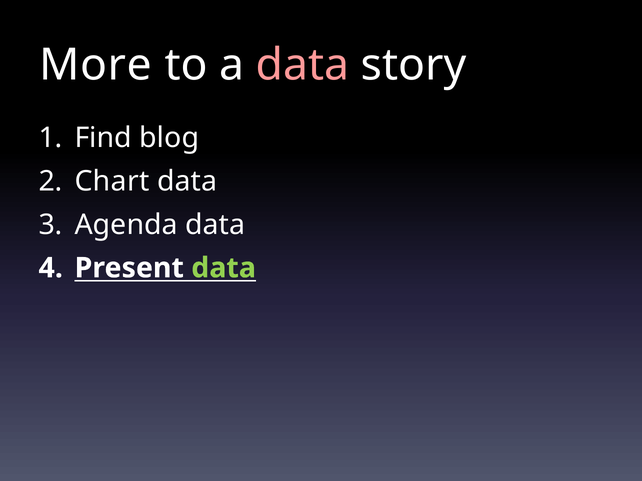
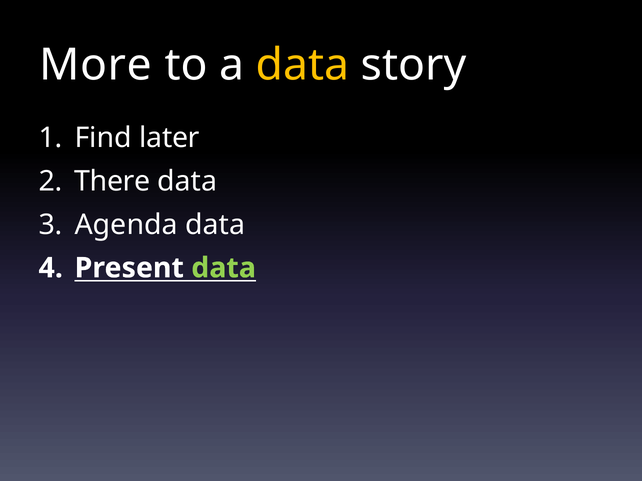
data at (302, 65) colour: pink -> yellow
blog: blog -> later
Chart: Chart -> There
